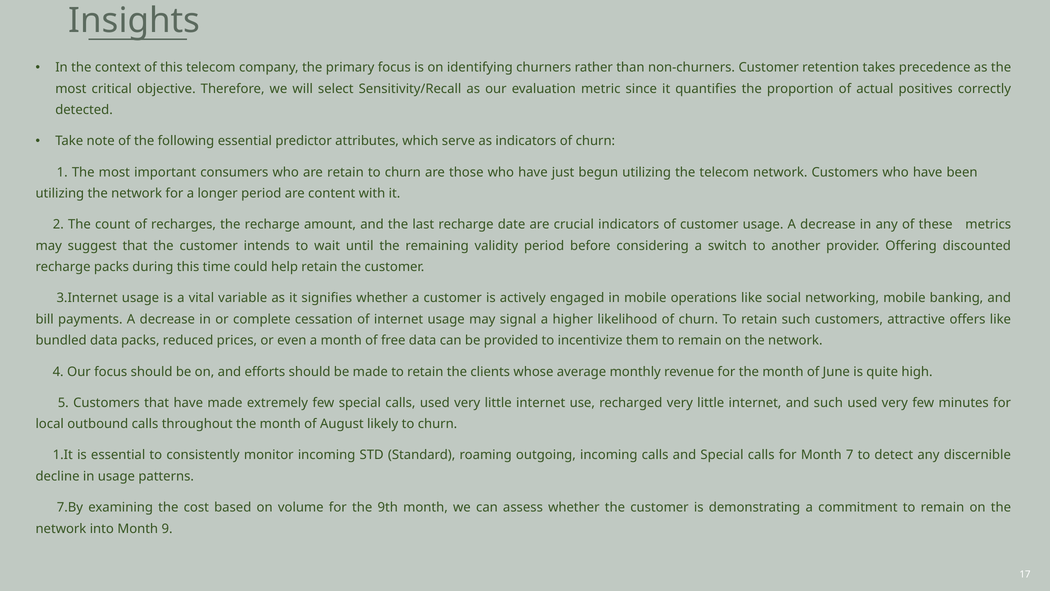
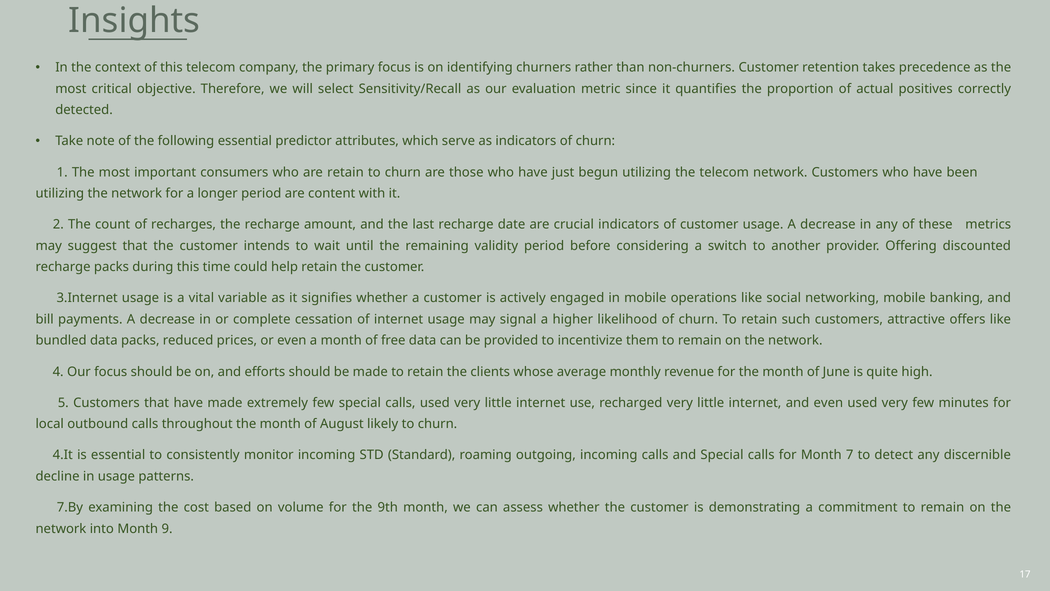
and such: such -> even
1.It: 1.It -> 4.It
